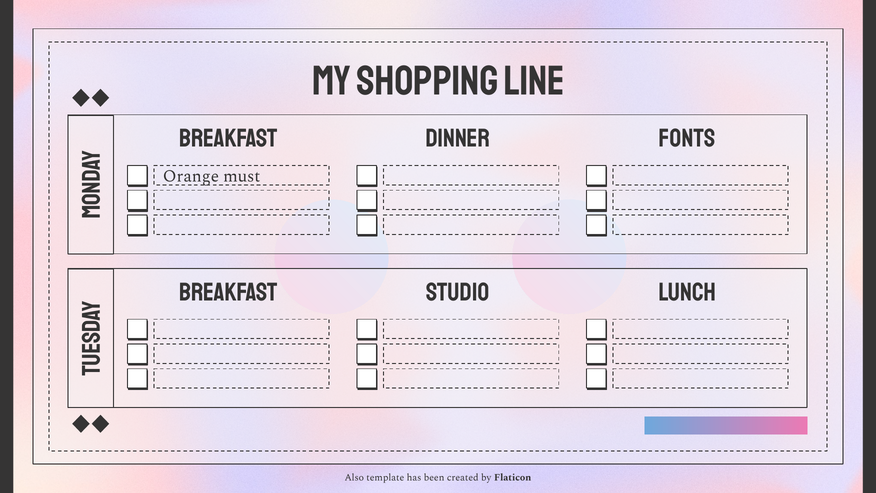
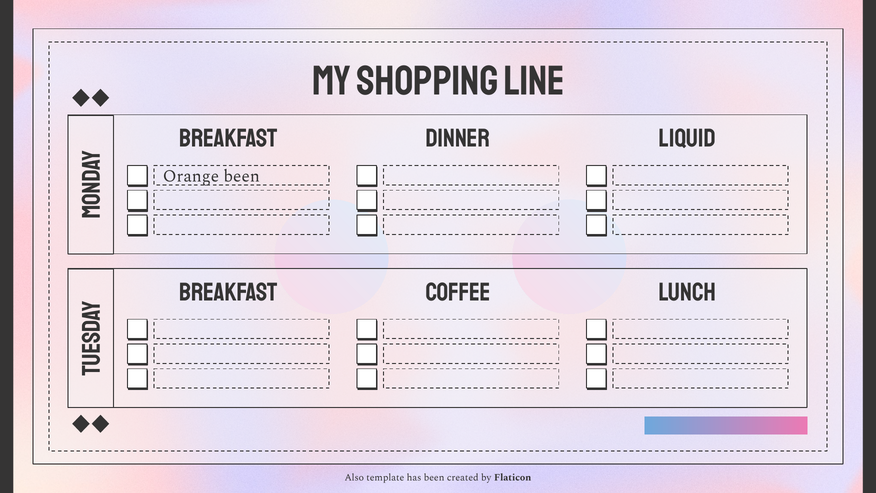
fonts: fonts -> liquid
Orange must: must -> been
studio: studio -> coffee
